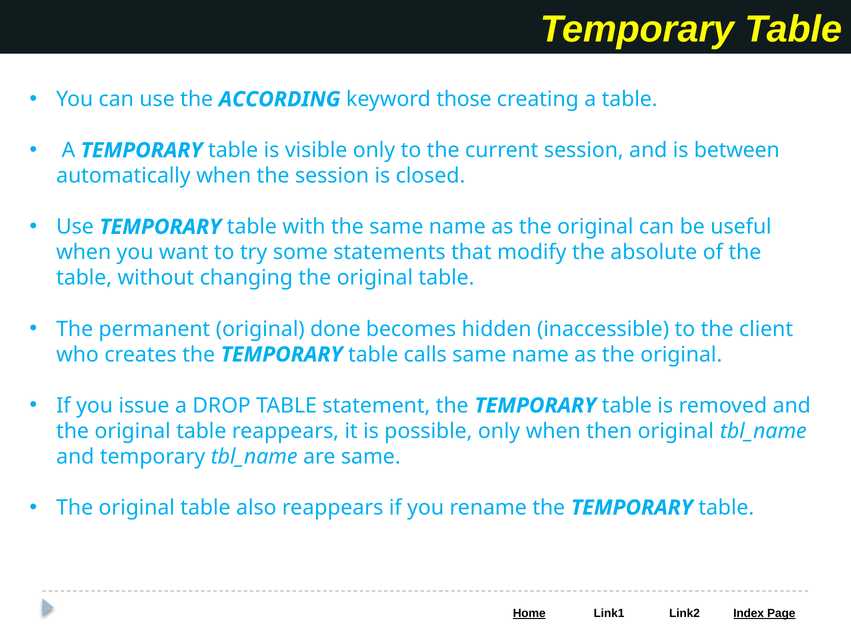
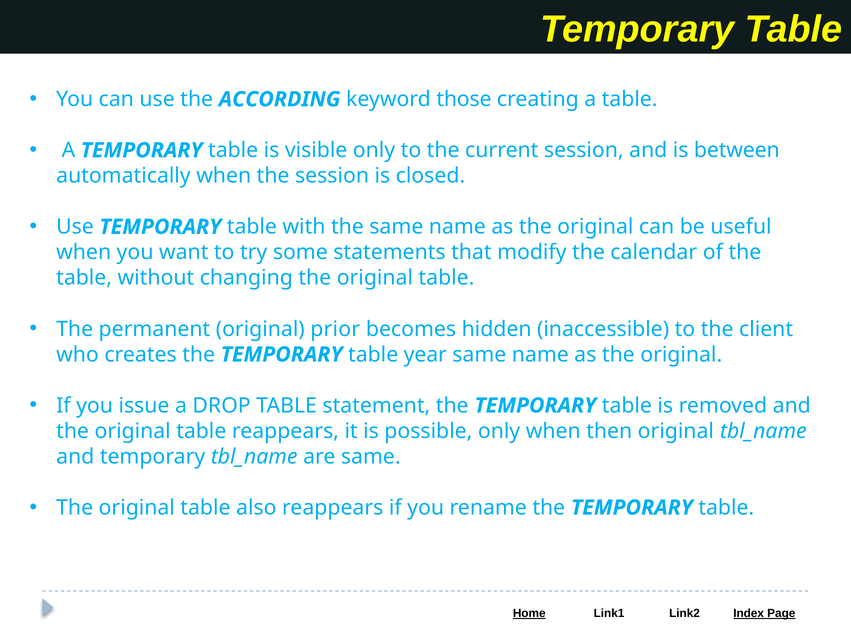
absolute: absolute -> calendar
done: done -> prior
calls: calls -> year
